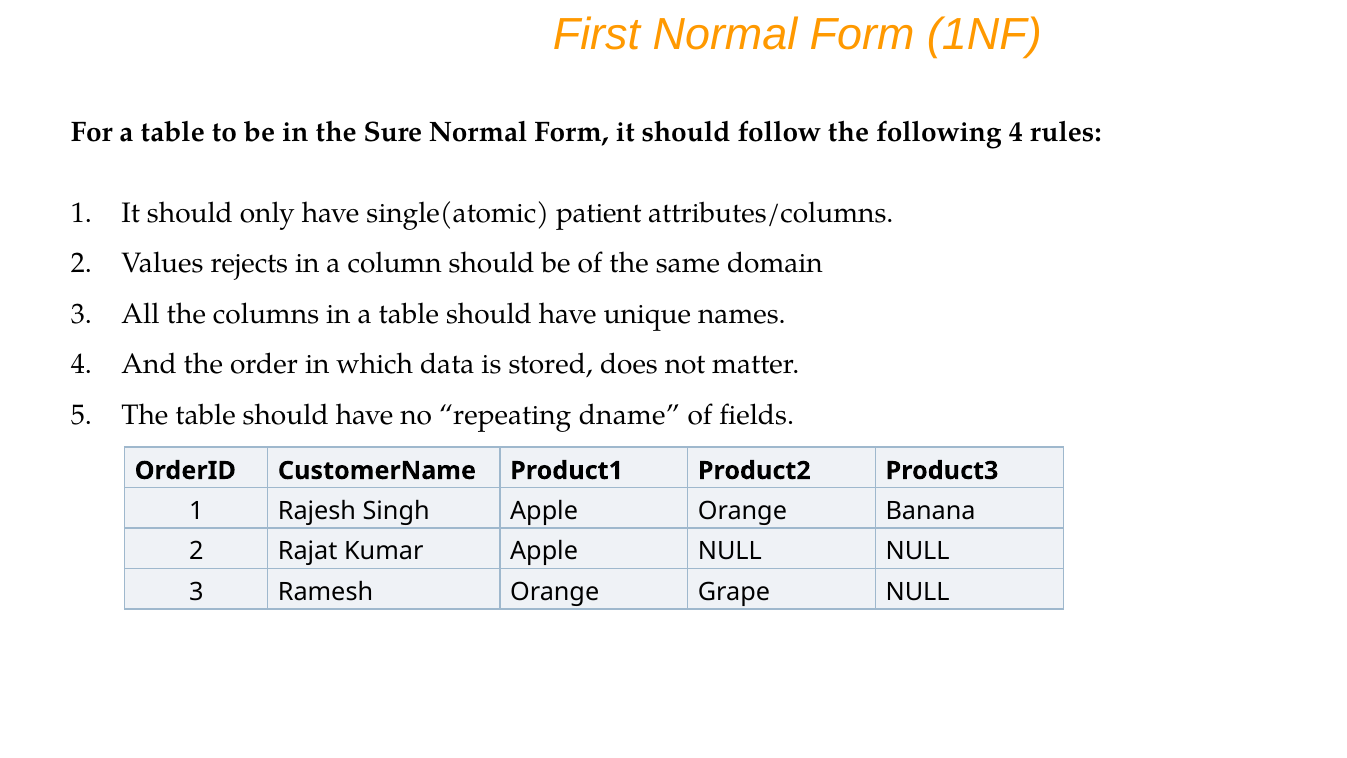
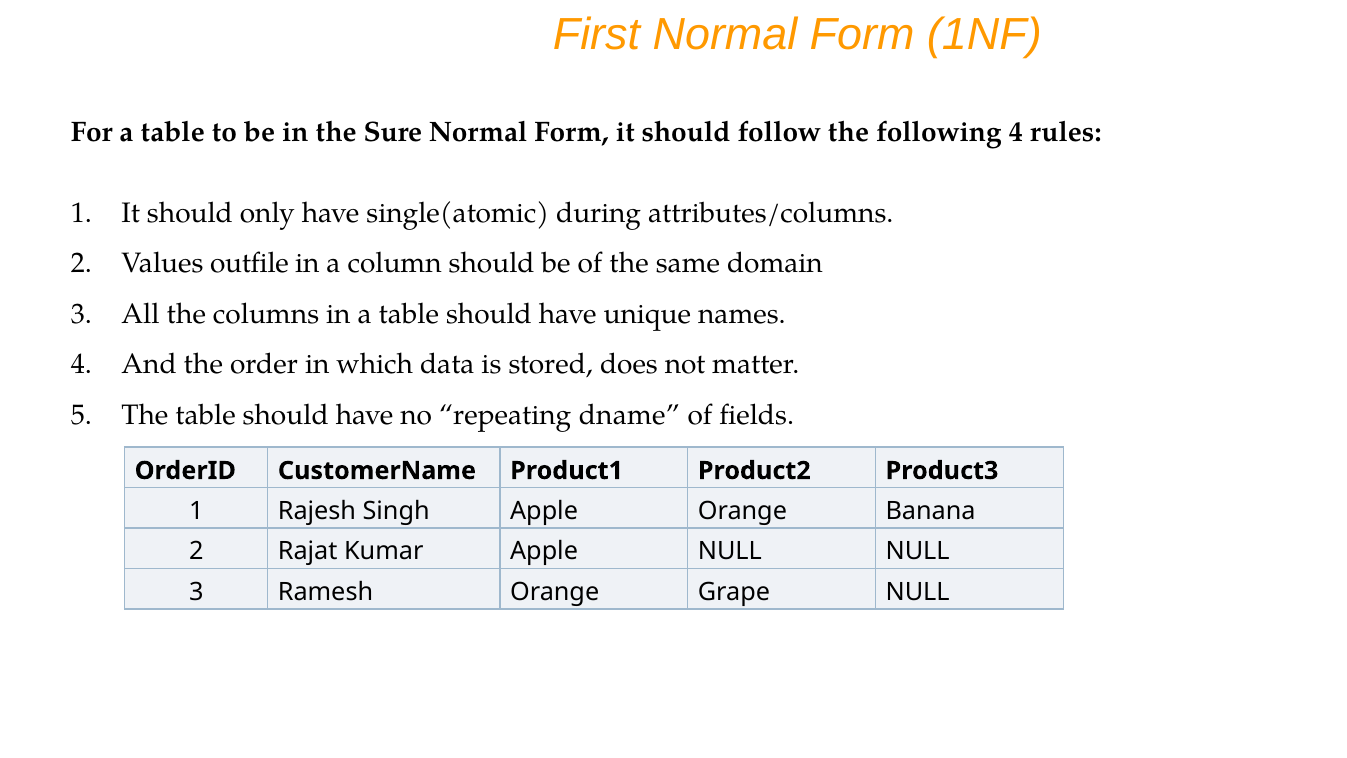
patient: patient -> during
rejects: rejects -> outfile
